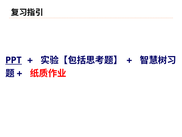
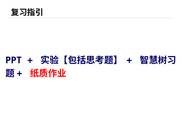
PPT underline: present -> none
